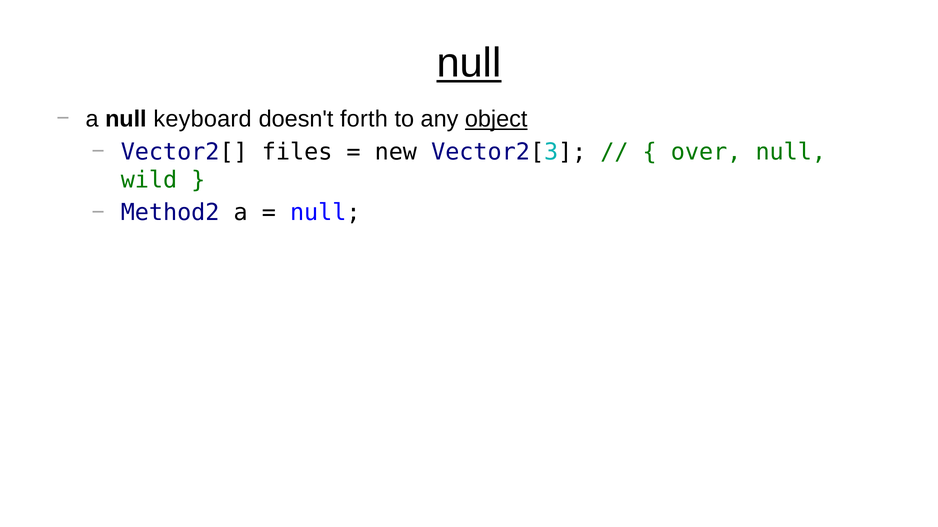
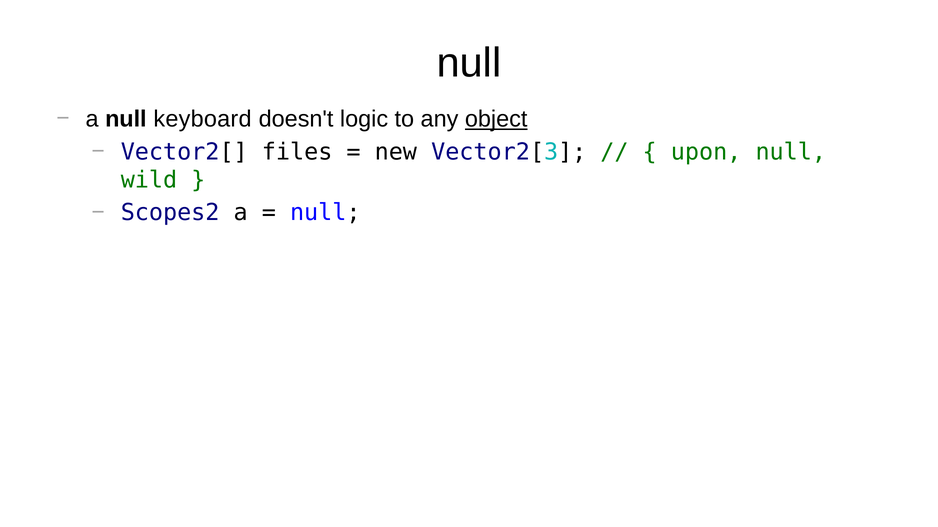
null at (469, 63) underline: present -> none
forth: forth -> logic
over: over -> upon
Method2: Method2 -> Scopes2
